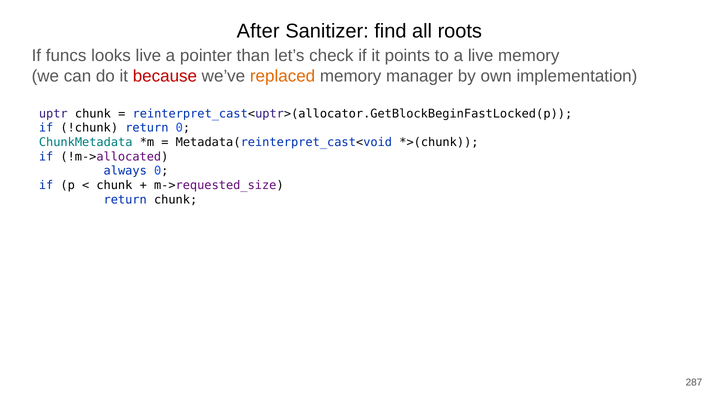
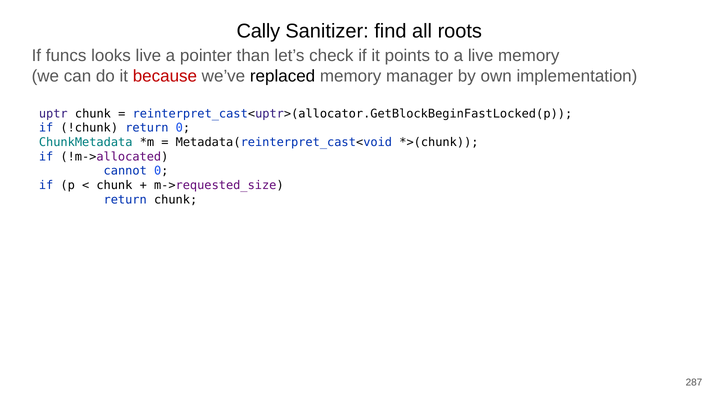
After: After -> Cally
replaced colour: orange -> black
always: always -> cannot
